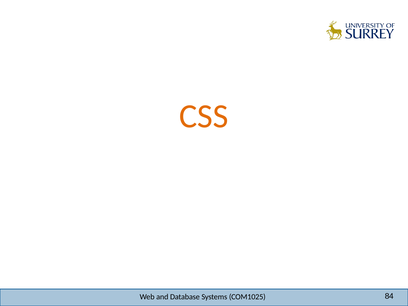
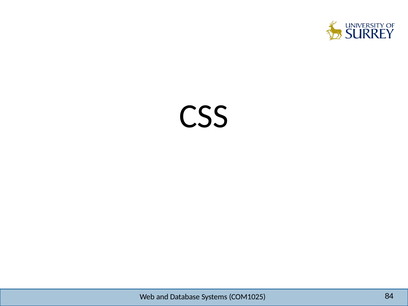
CSS colour: orange -> black
